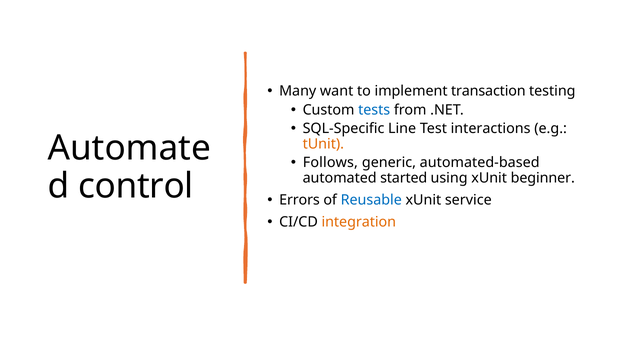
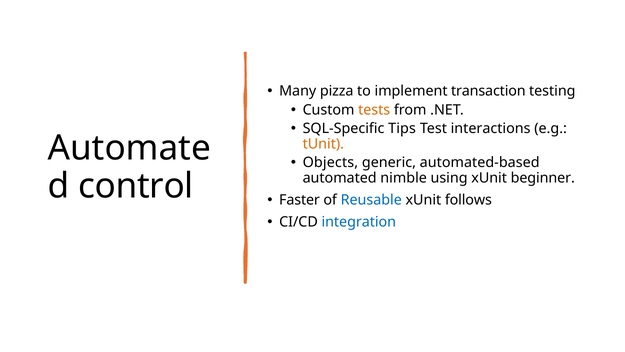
want: want -> pizza
tests colour: blue -> orange
Line: Line -> Tips
Follows: Follows -> Objects
started: started -> nimble
Errors: Errors -> Faster
service: service -> follows
integration colour: orange -> blue
